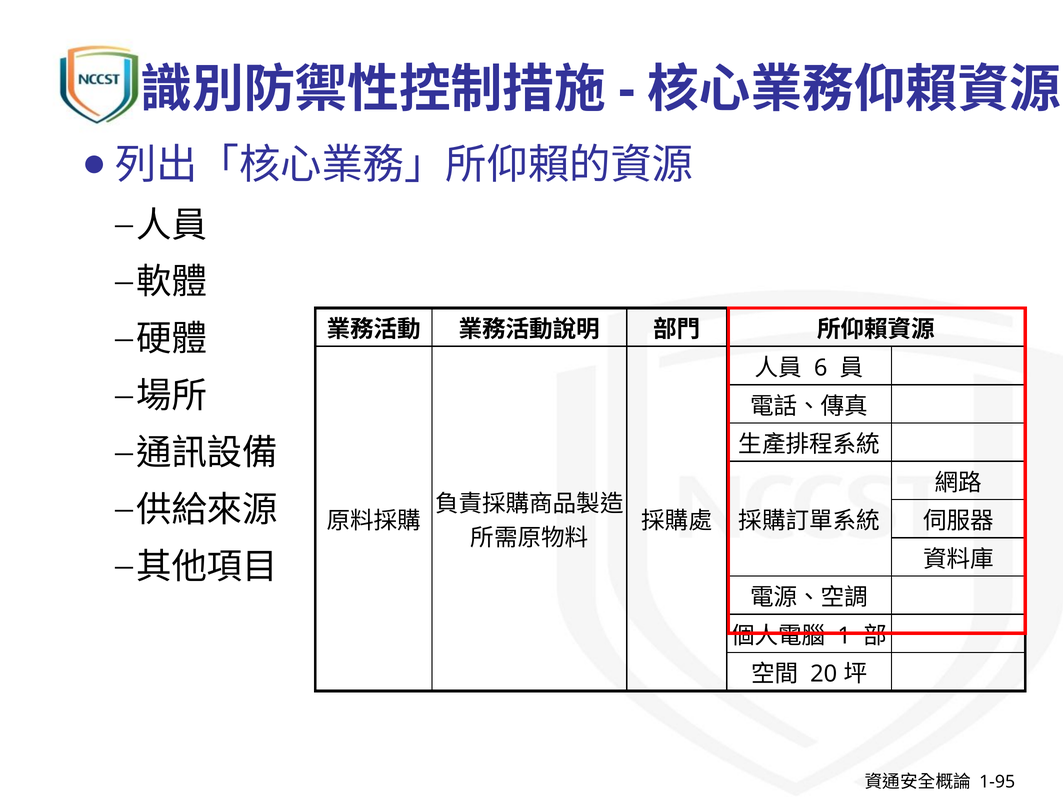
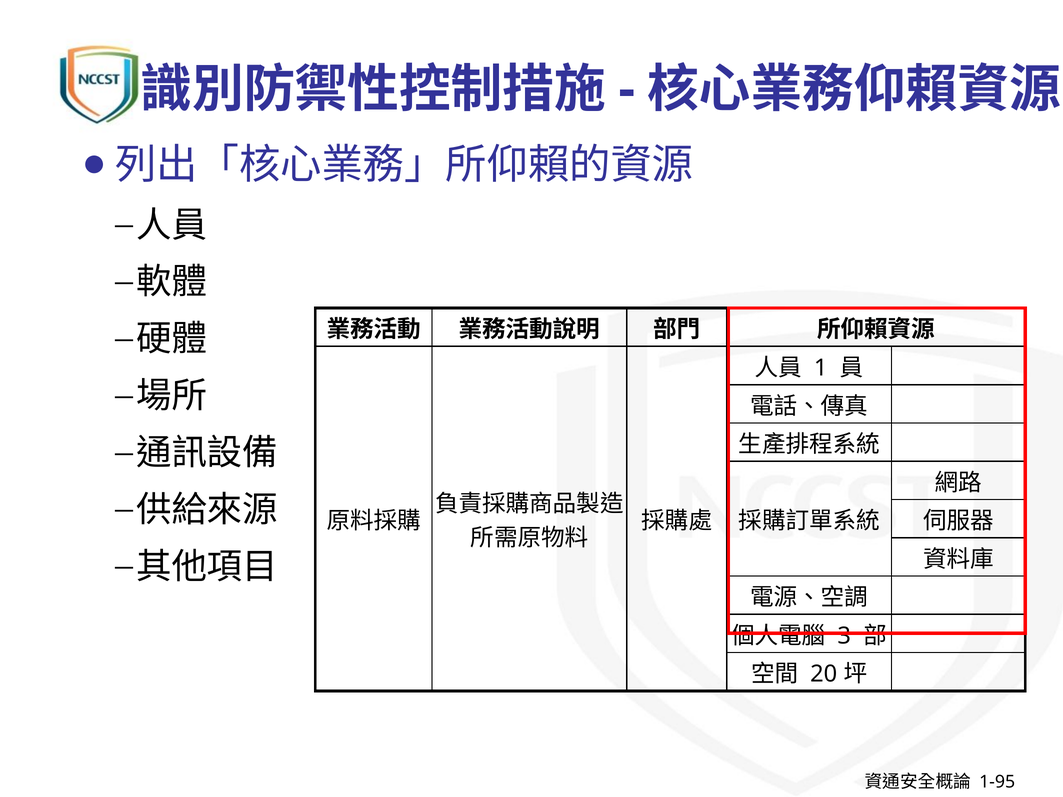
6: 6 -> 1
1: 1 -> 3
